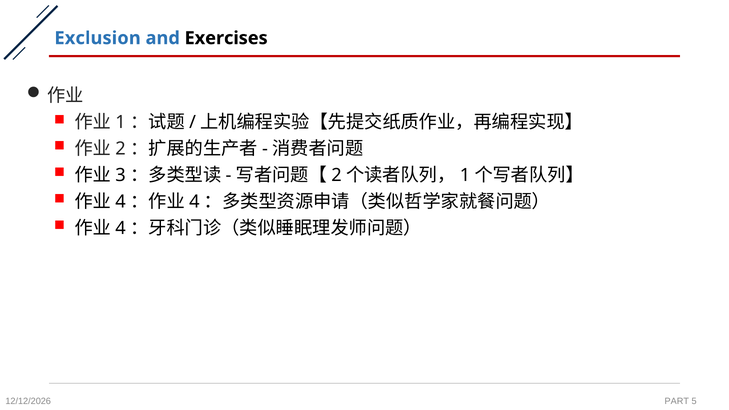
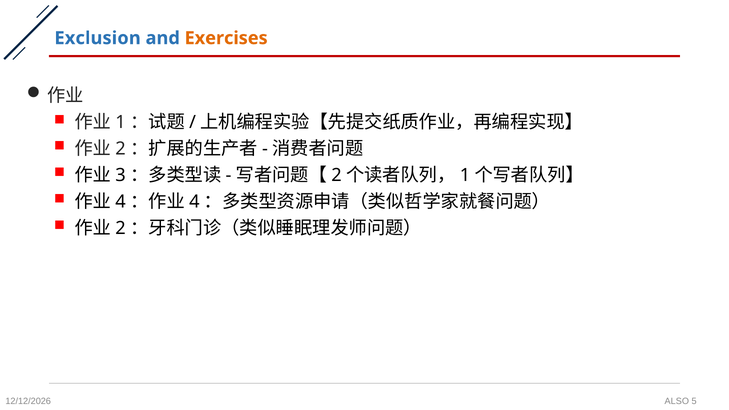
Exercises colour: black -> orange
4 at (121, 228): 4 -> 2
PART: PART -> ALSO
